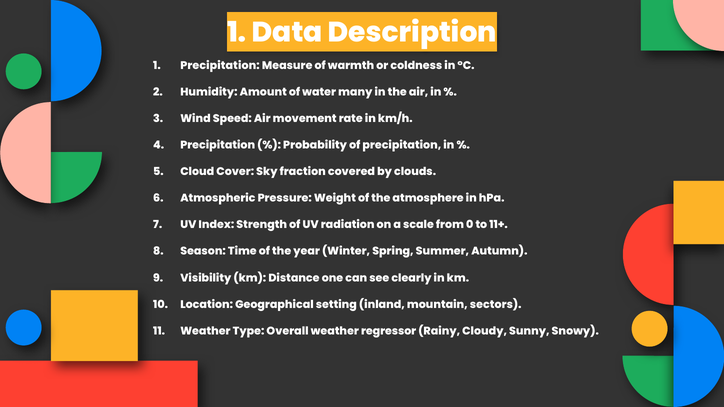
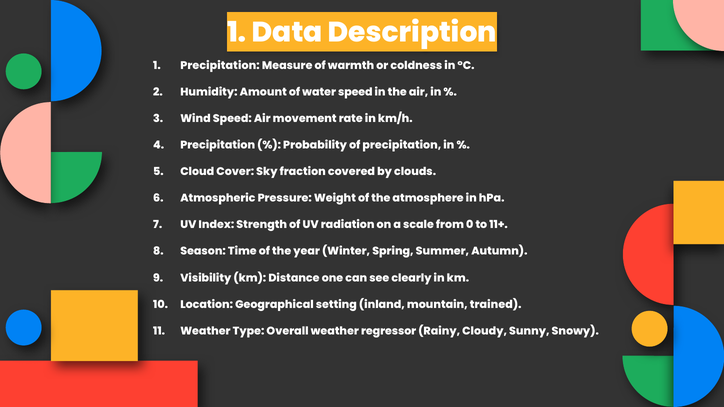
water many: many -> speed
sectors: sectors -> trained
